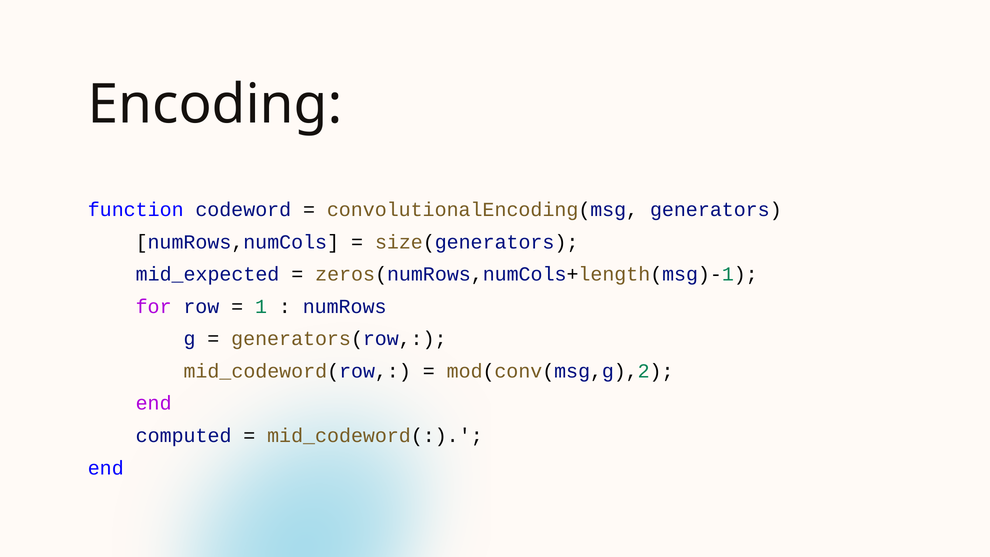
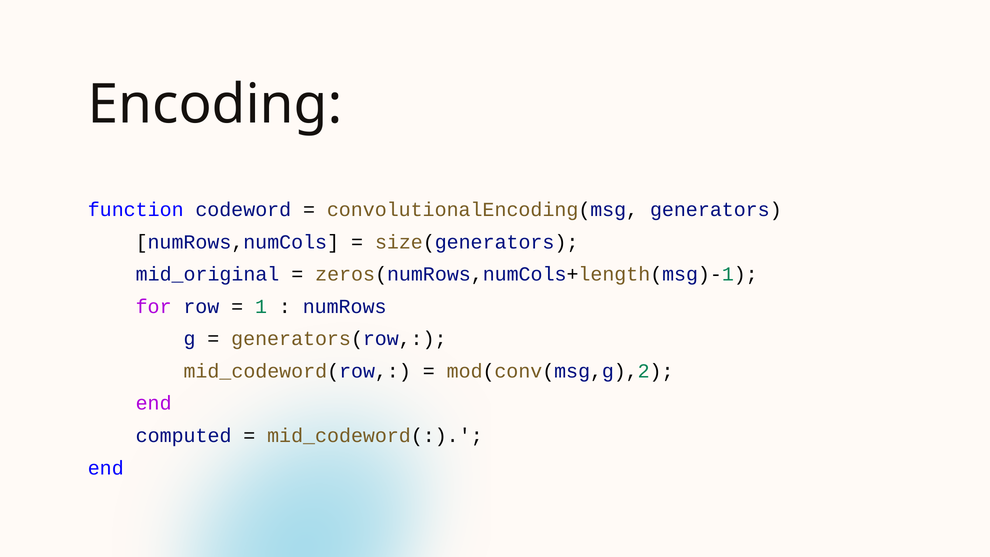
mid_expected: mid_expected -> mid_original
